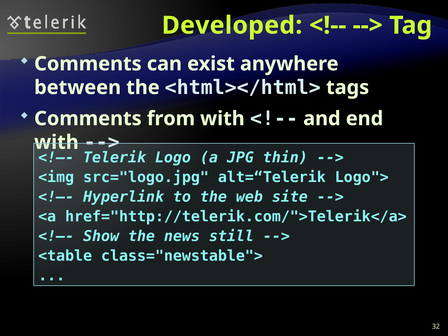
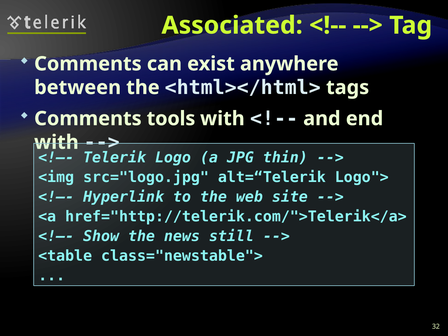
Developed: Developed -> Associated
from: from -> tools
